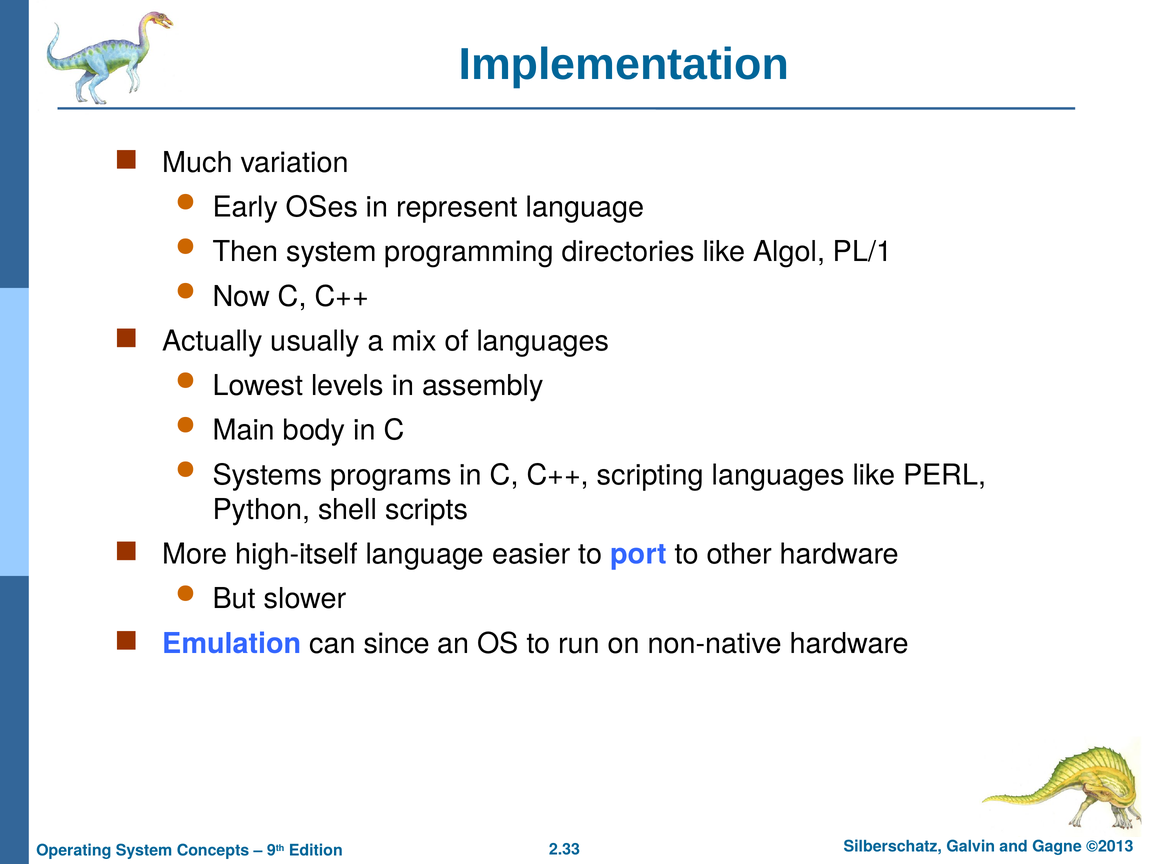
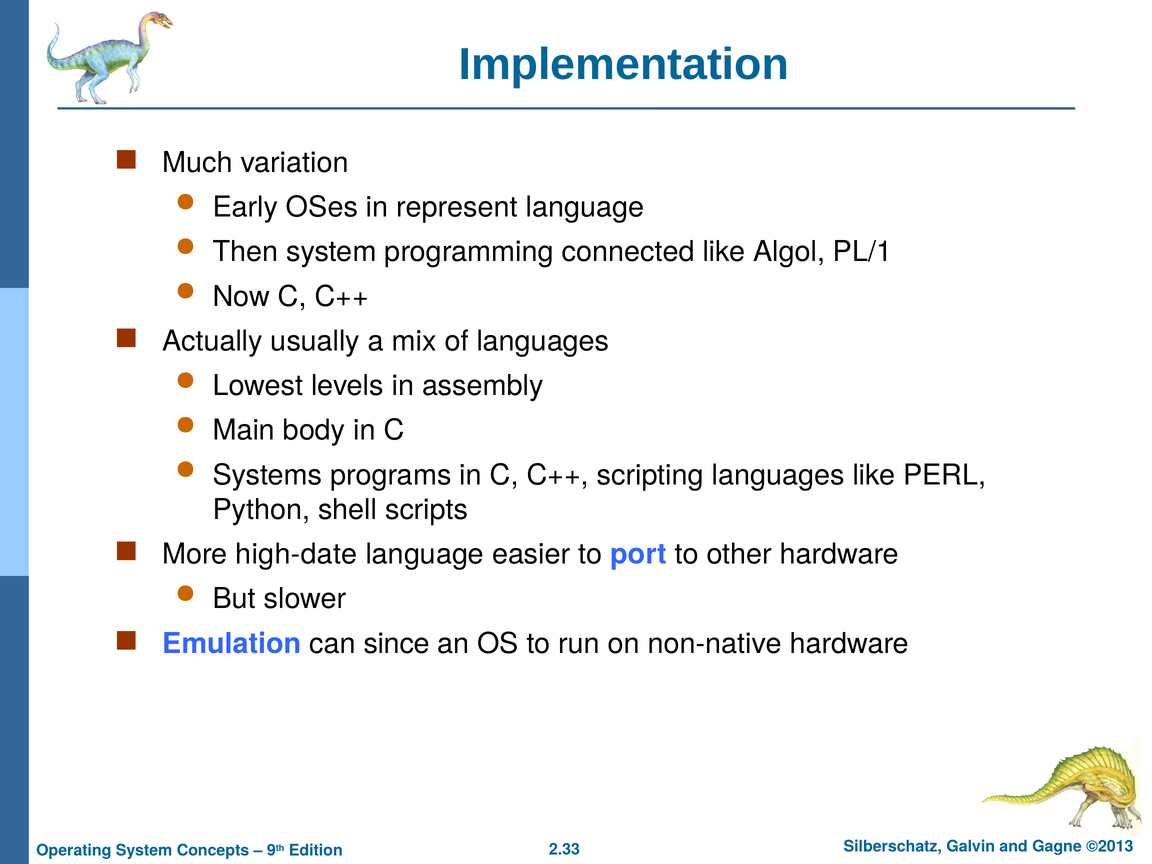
directories: directories -> connected
high-itself: high-itself -> high-date
